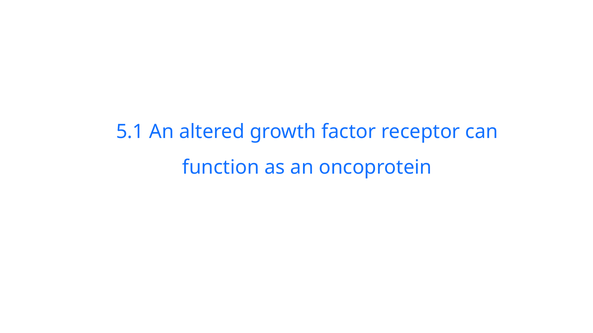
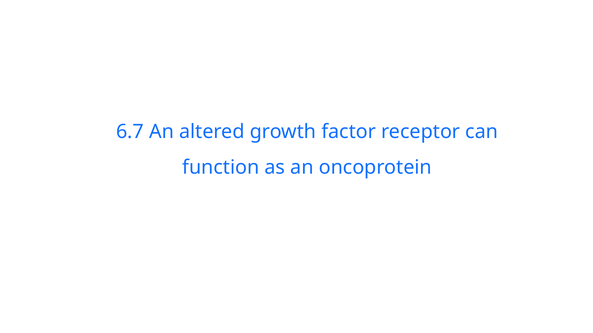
5.1: 5.1 -> 6.7
